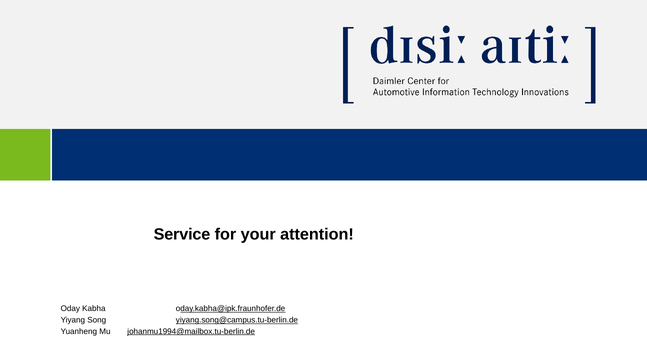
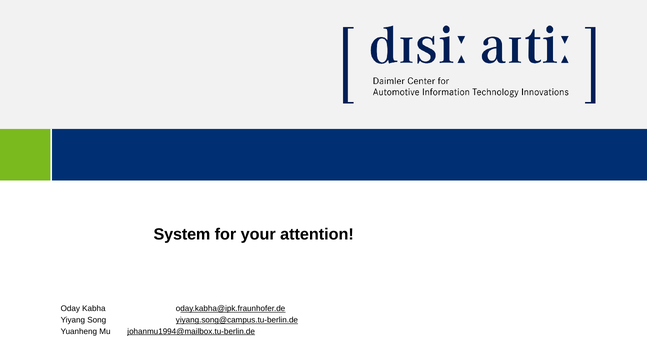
Service: Service -> System
